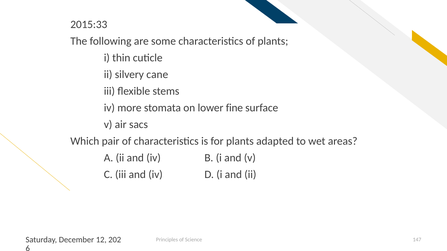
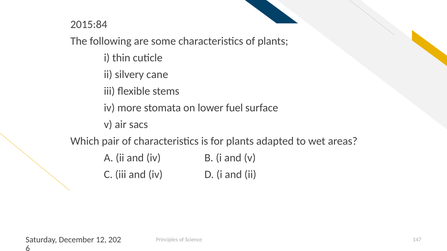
2015:33: 2015:33 -> 2015:84
fine: fine -> fuel
